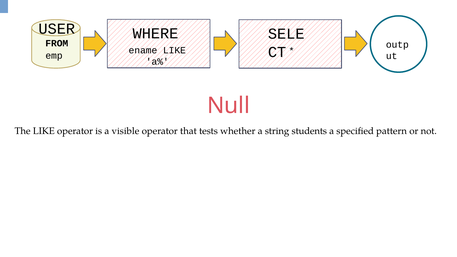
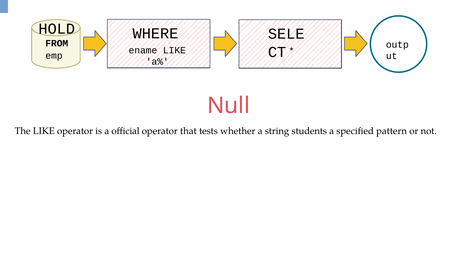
USER: USER -> HOLD
visible: visible -> official
